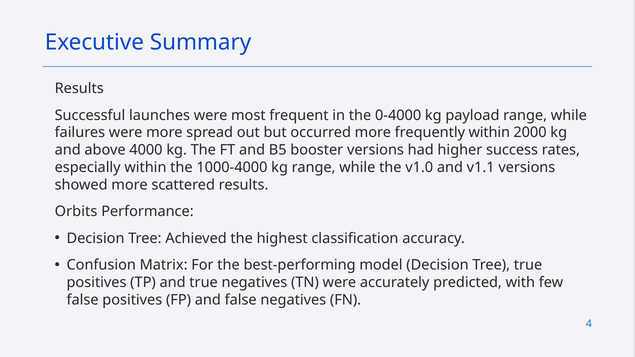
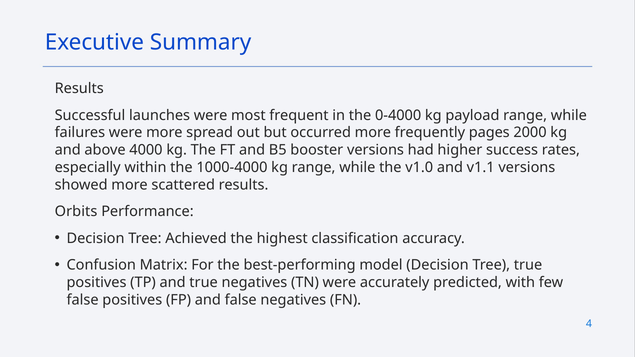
frequently within: within -> pages
